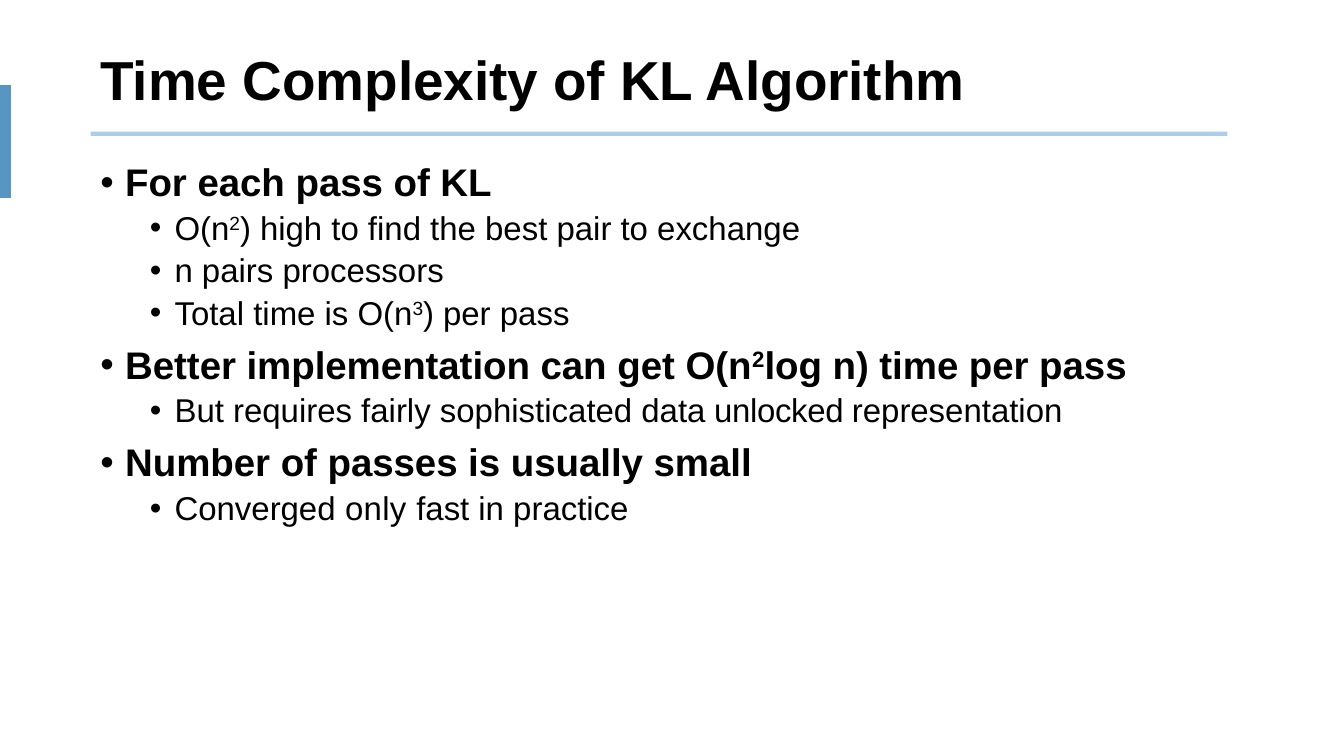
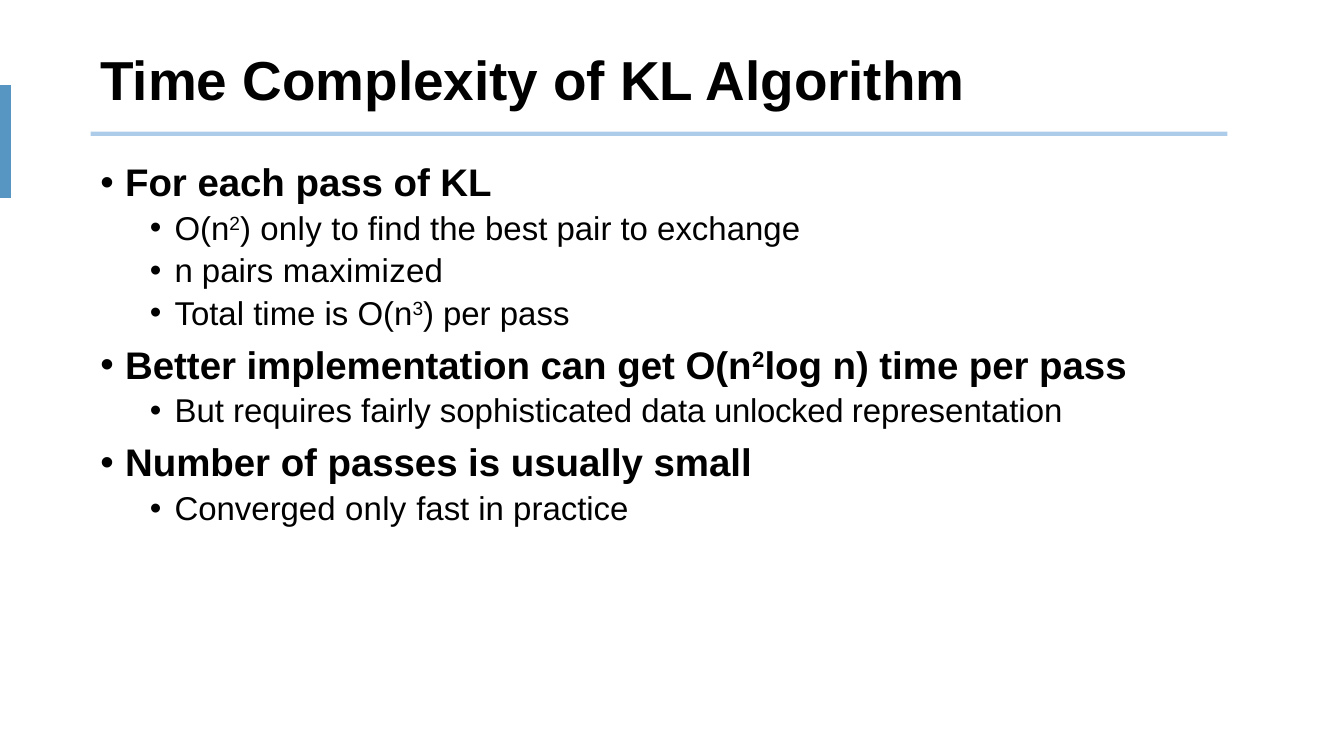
O(n2 high: high -> only
processors: processors -> maximized
